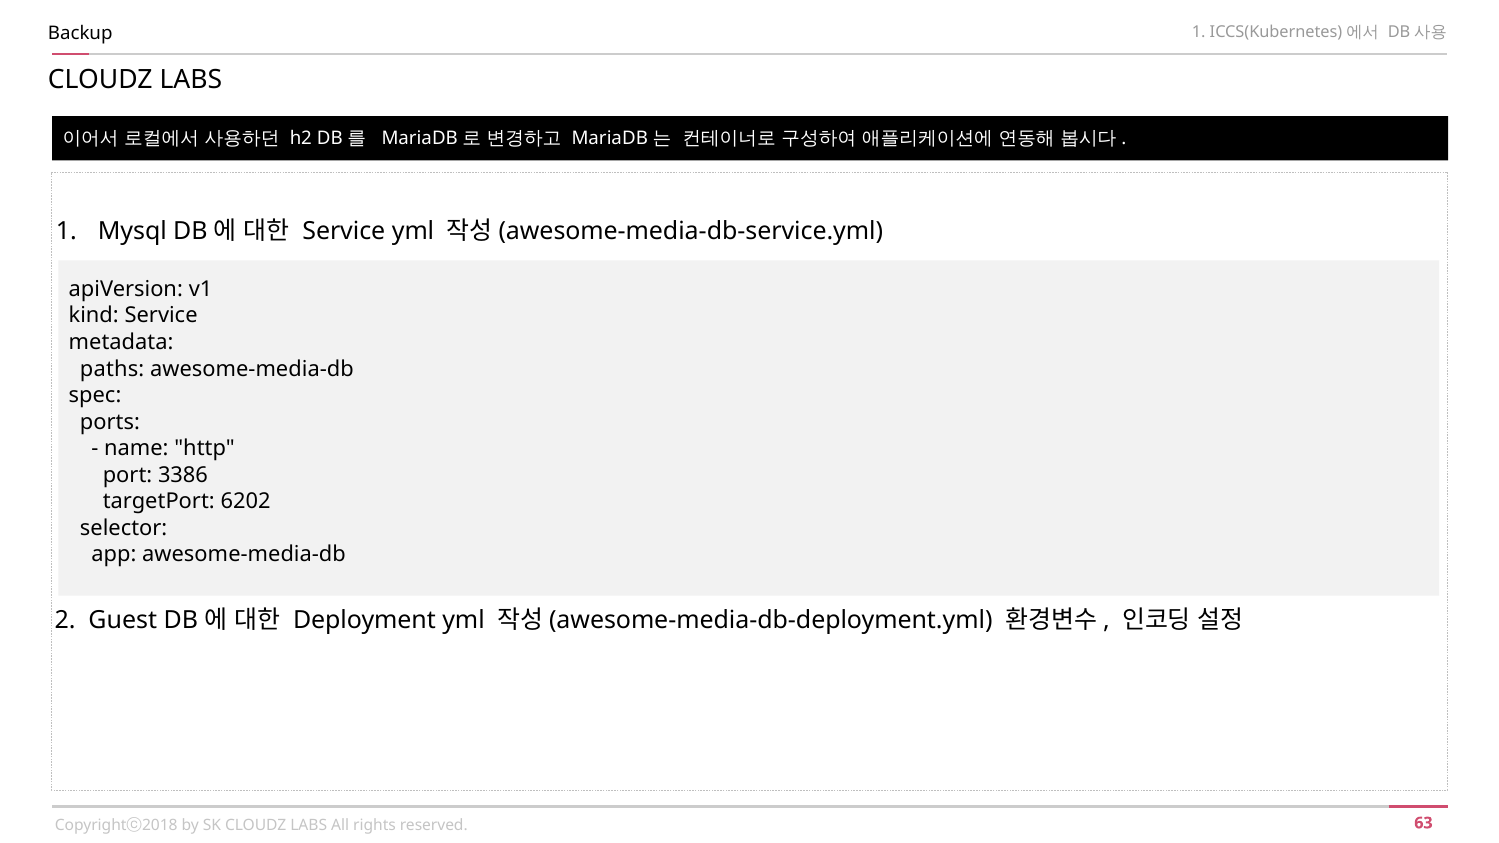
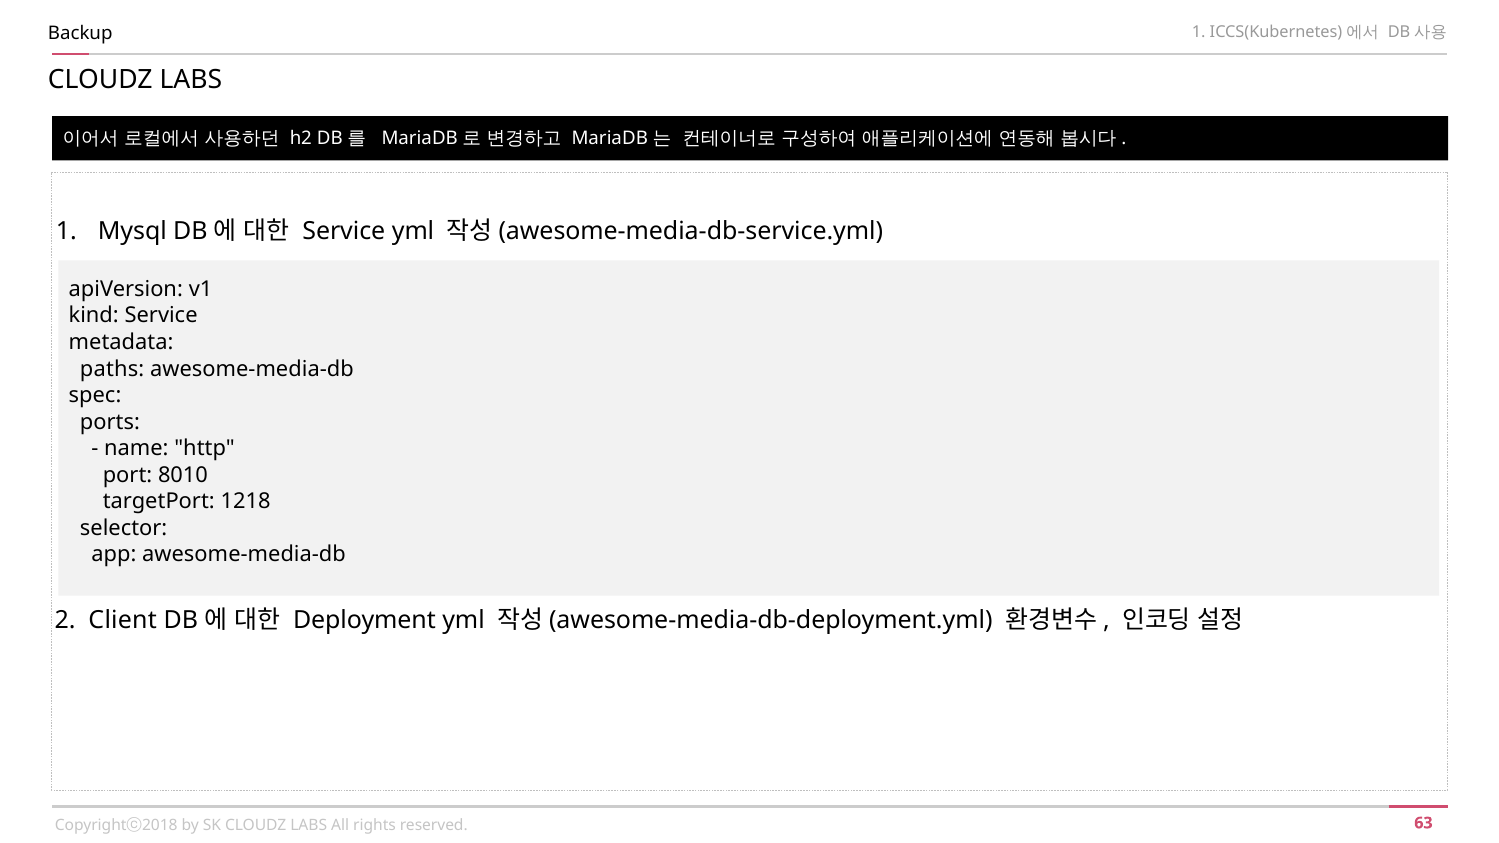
3386: 3386 -> 8010
6202: 6202 -> 1218
Guest: Guest -> Client
